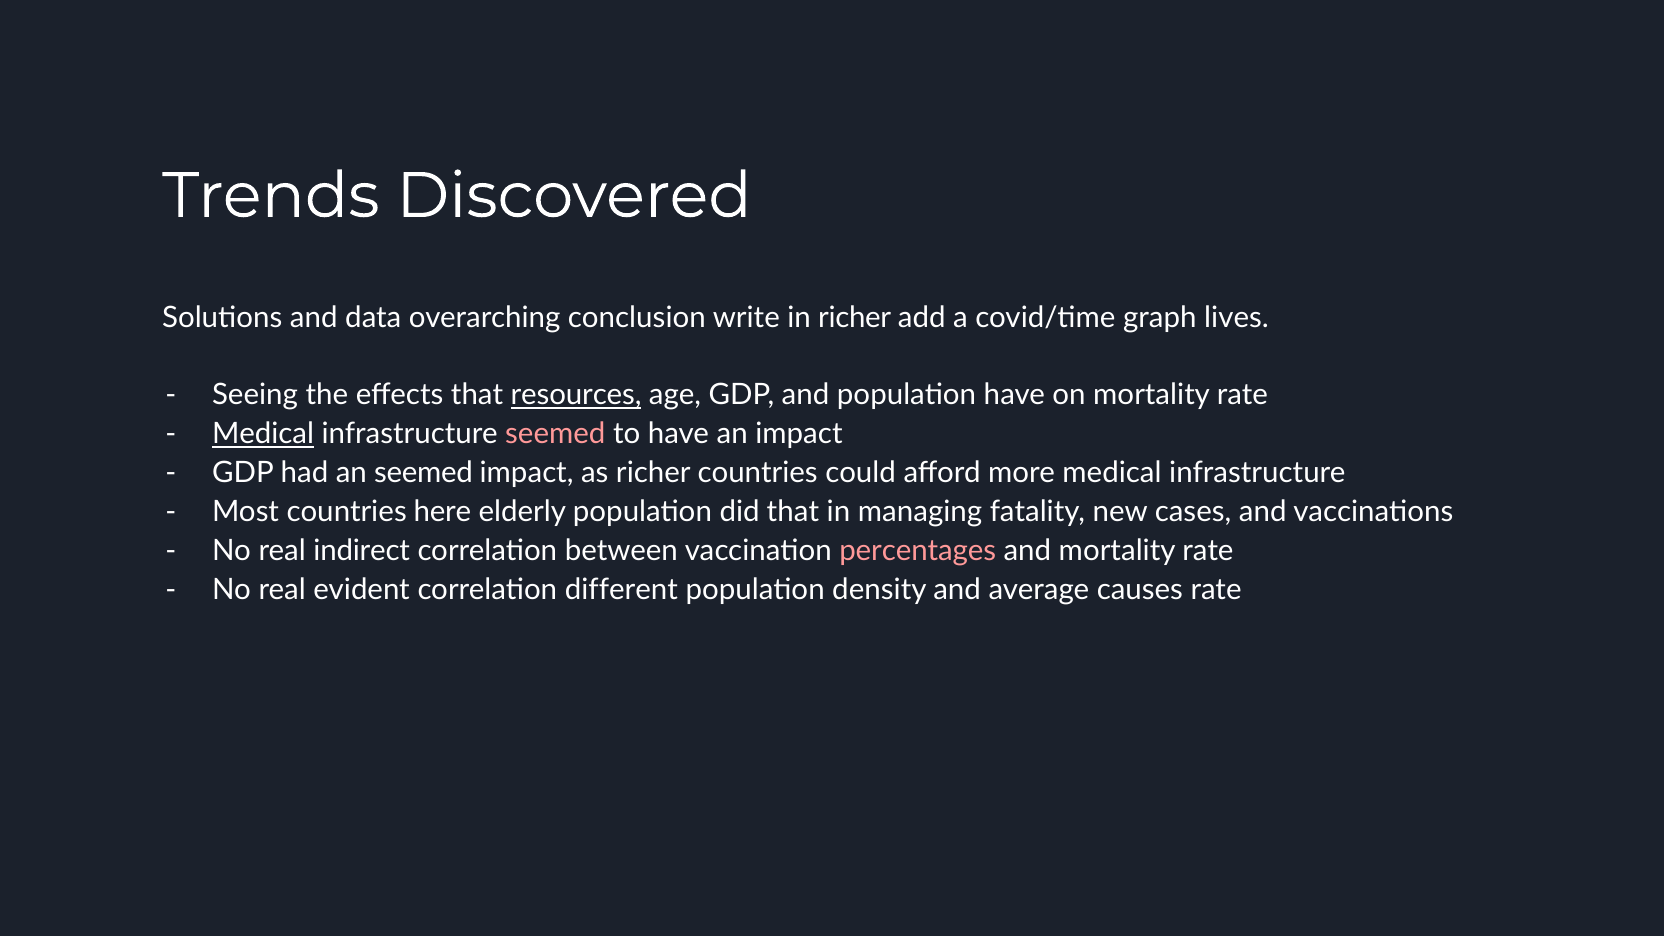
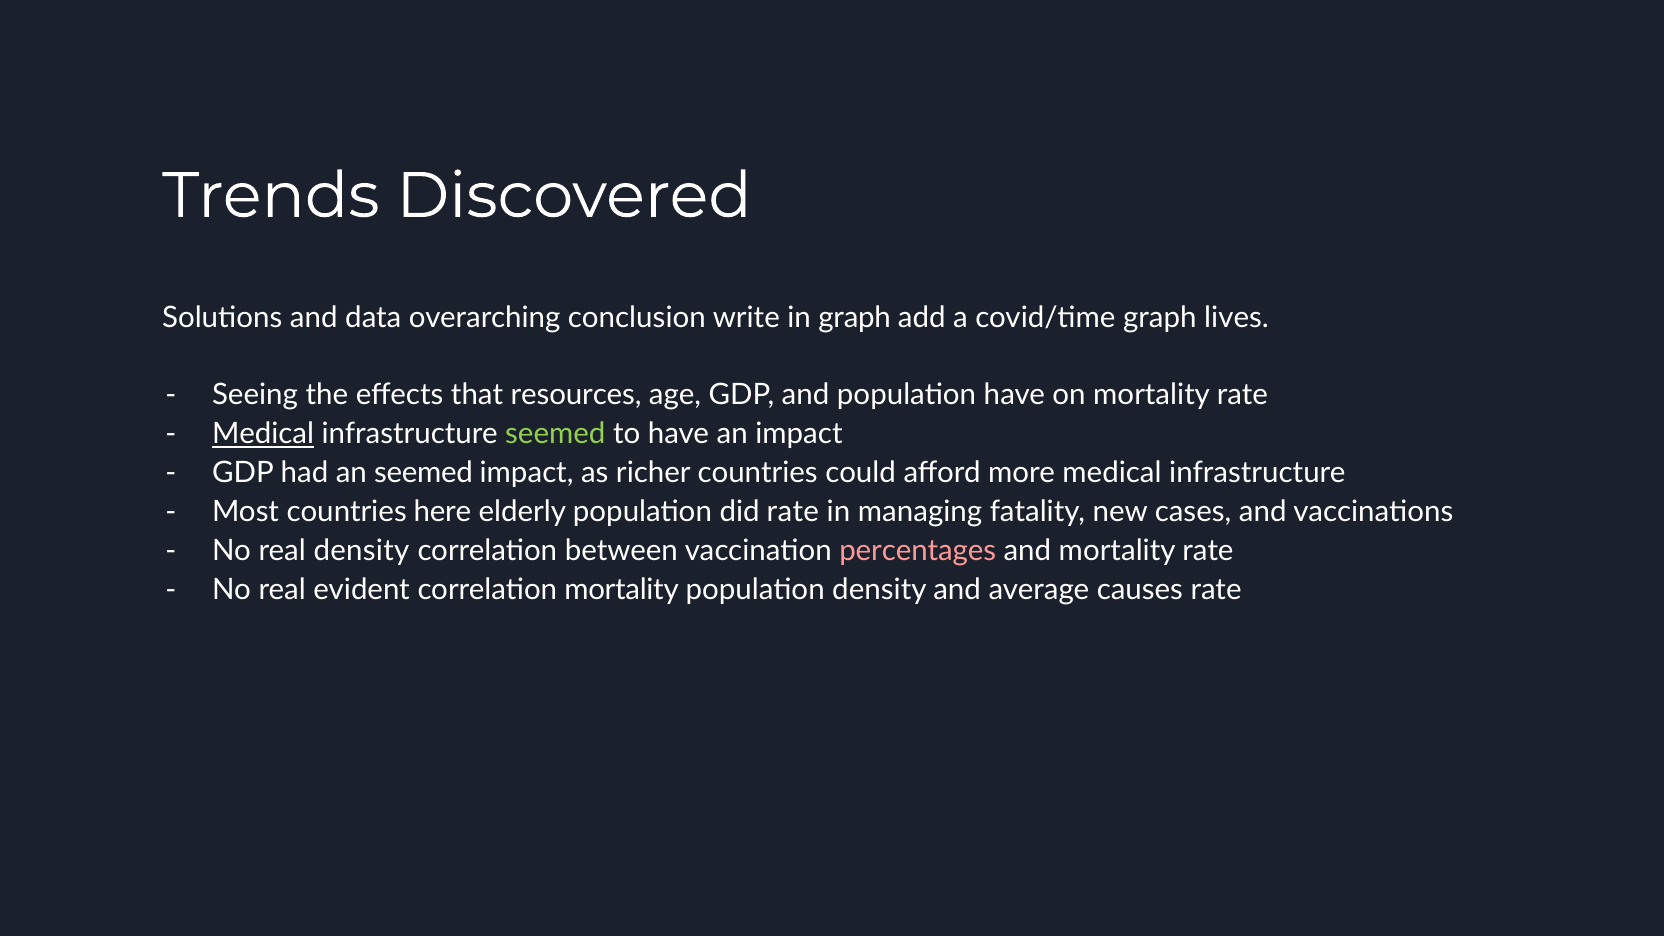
in richer: richer -> graph
resources underline: present -> none
seemed at (555, 434) colour: pink -> light green
did that: that -> rate
real indirect: indirect -> density
correlation different: different -> mortality
